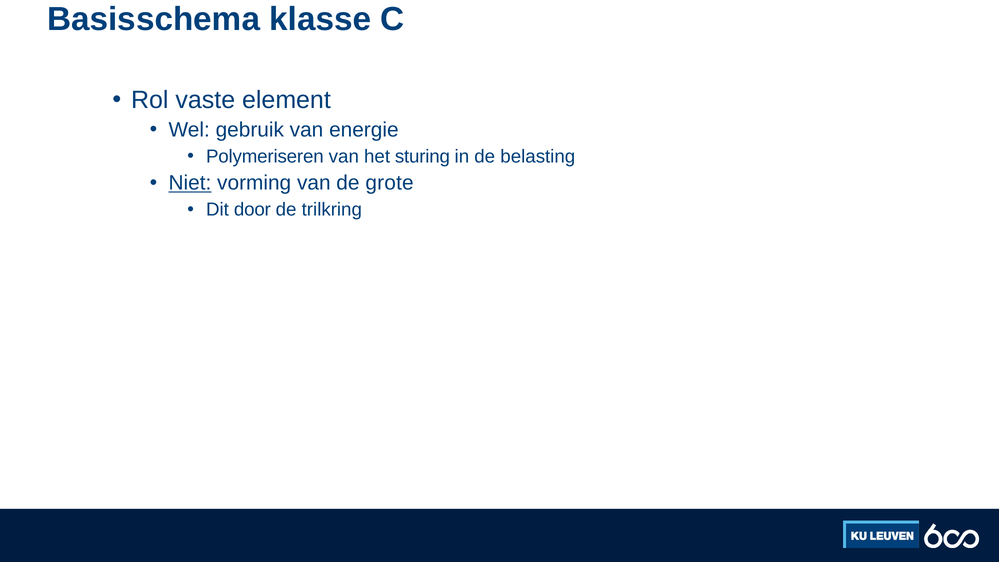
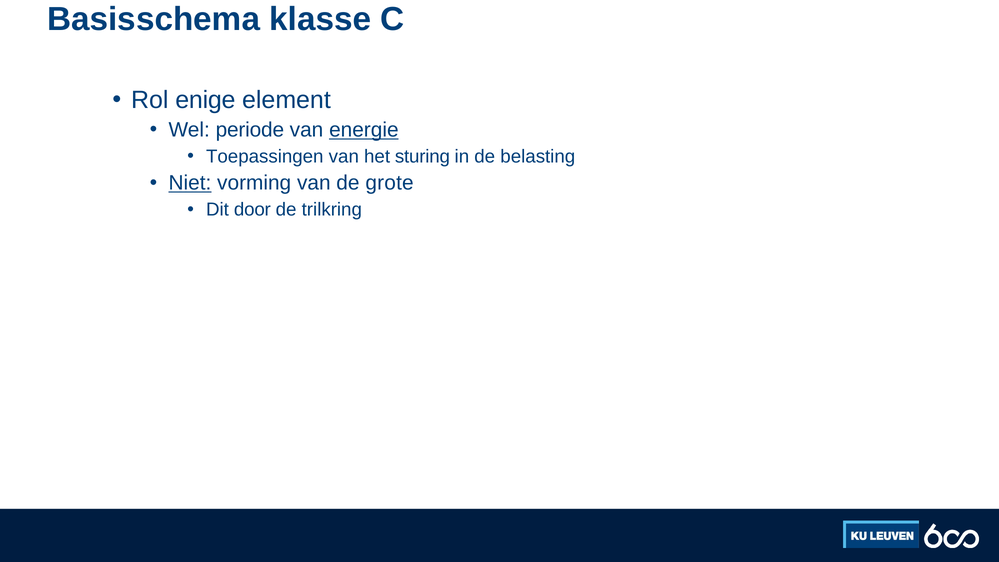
vaste: vaste -> enige
gebruik: gebruik -> periode
energie underline: none -> present
Polymeriseren: Polymeriseren -> Toepassingen
